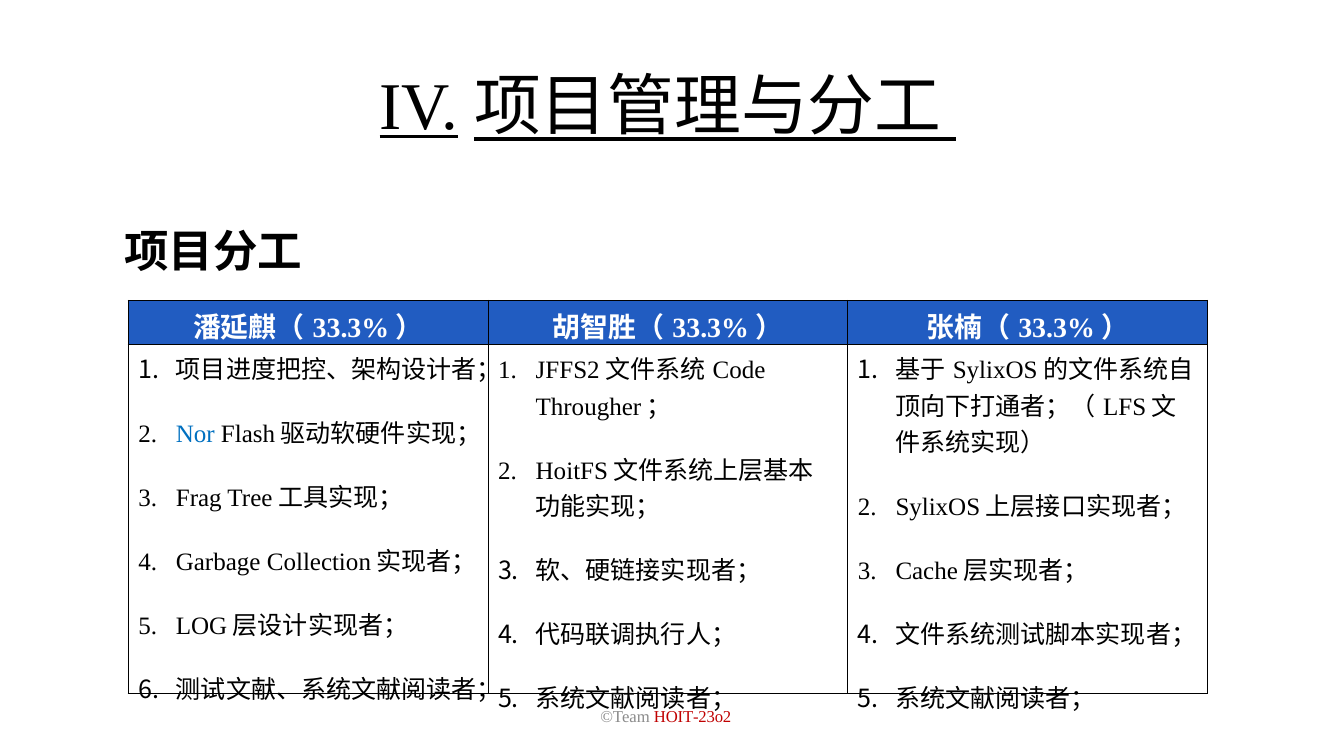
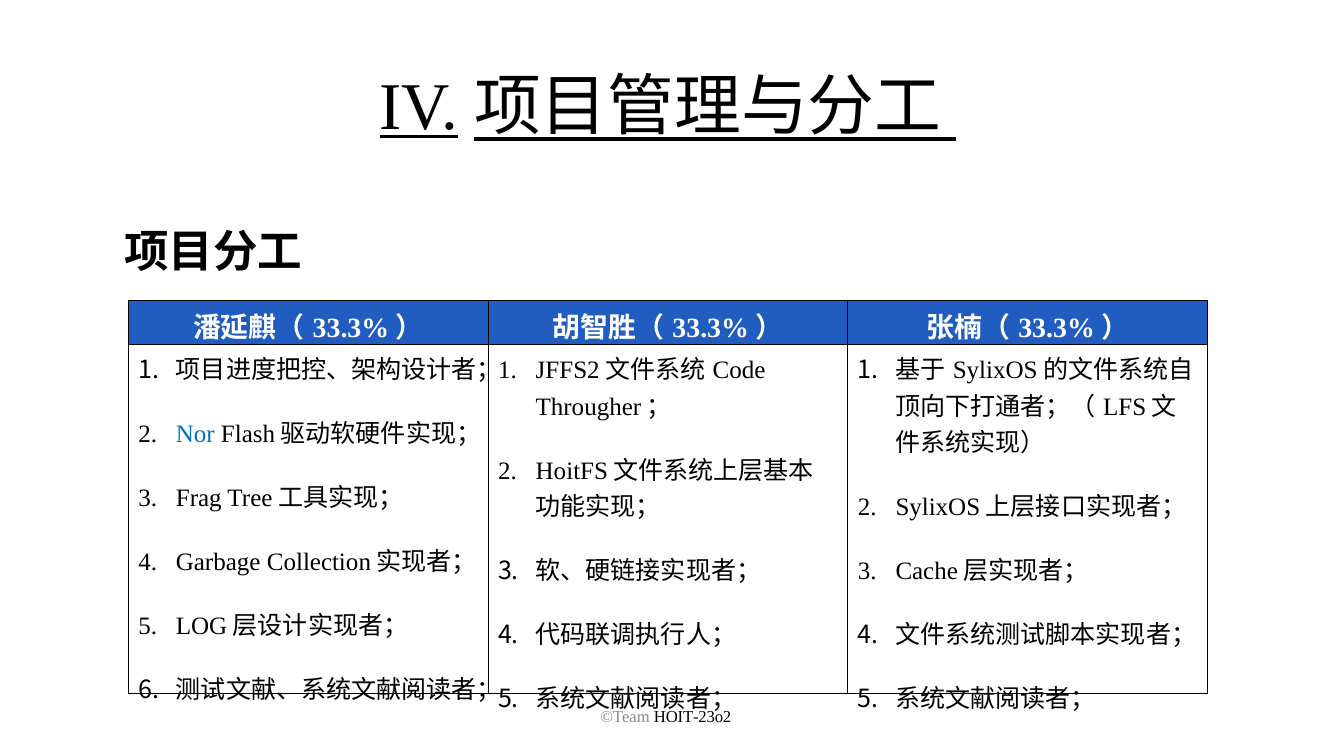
HOIT-23o2 colour: red -> black
